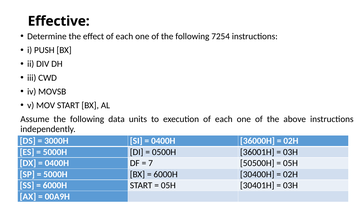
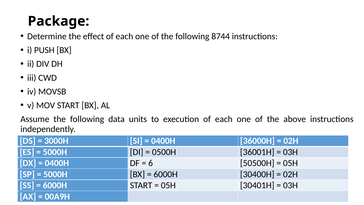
Effective: Effective -> Package
7254: 7254 -> 8744
7: 7 -> 6
